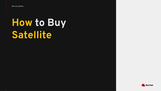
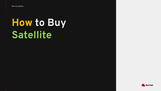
Satellite at (32, 35) colour: yellow -> light green
